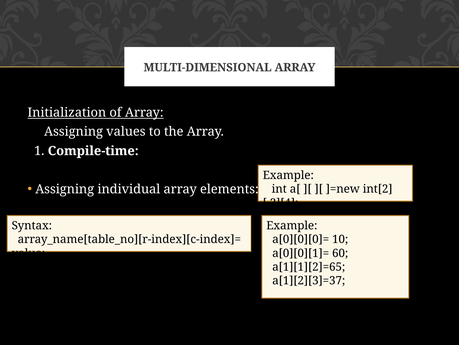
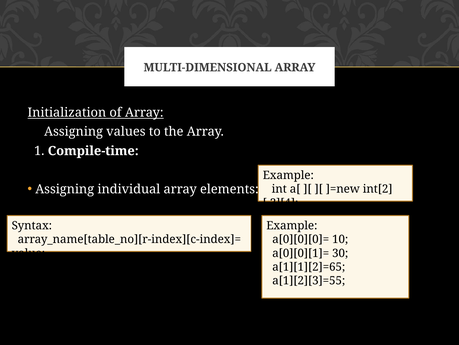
60: 60 -> 30
a[1][2][3]=37: a[1][2][3]=37 -> a[1][2][3]=55
